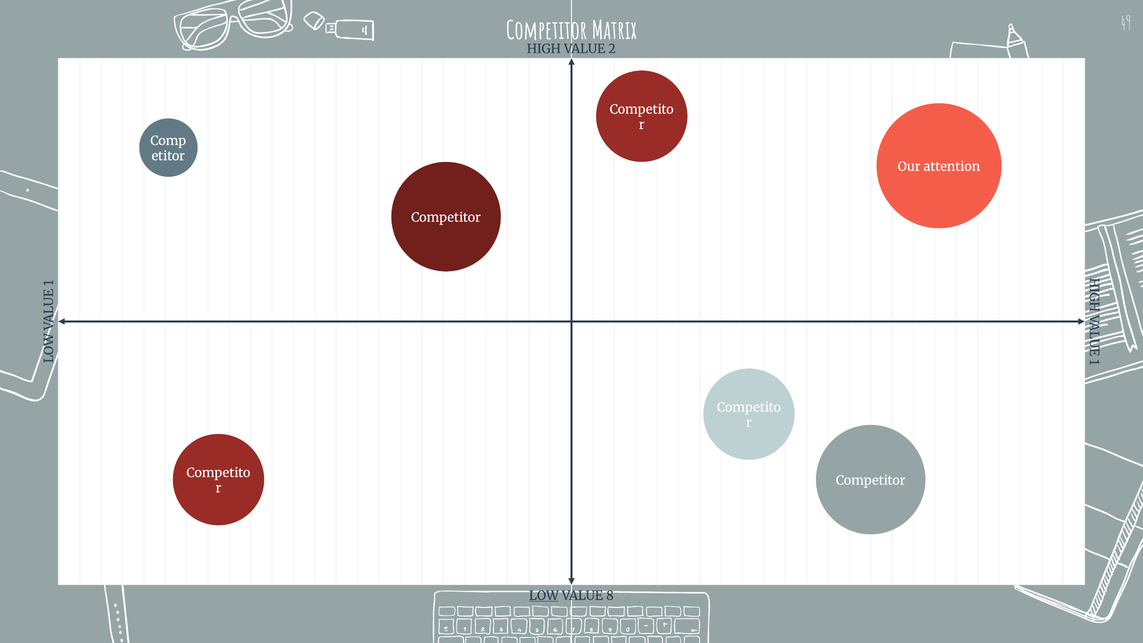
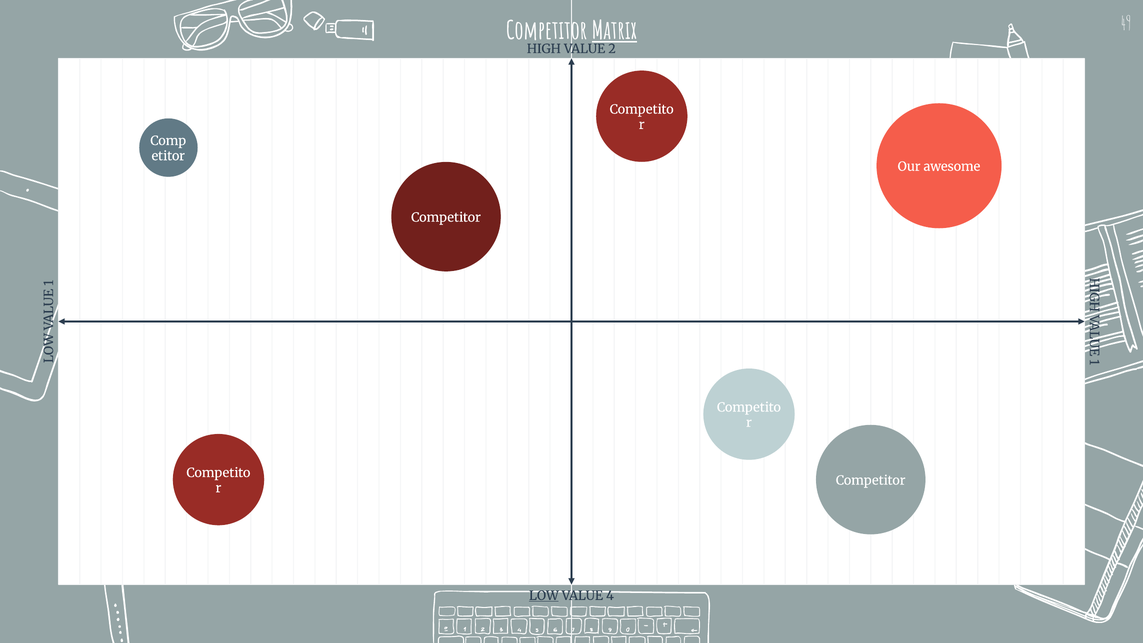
Matrix underline: none -> present
attention: attention -> awesome
8: 8 -> 4
